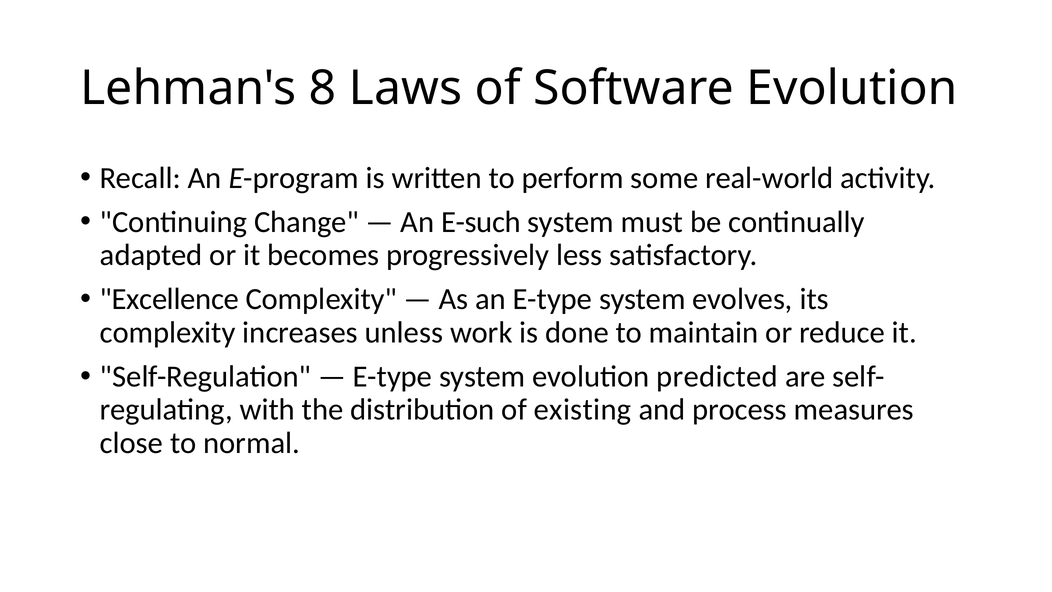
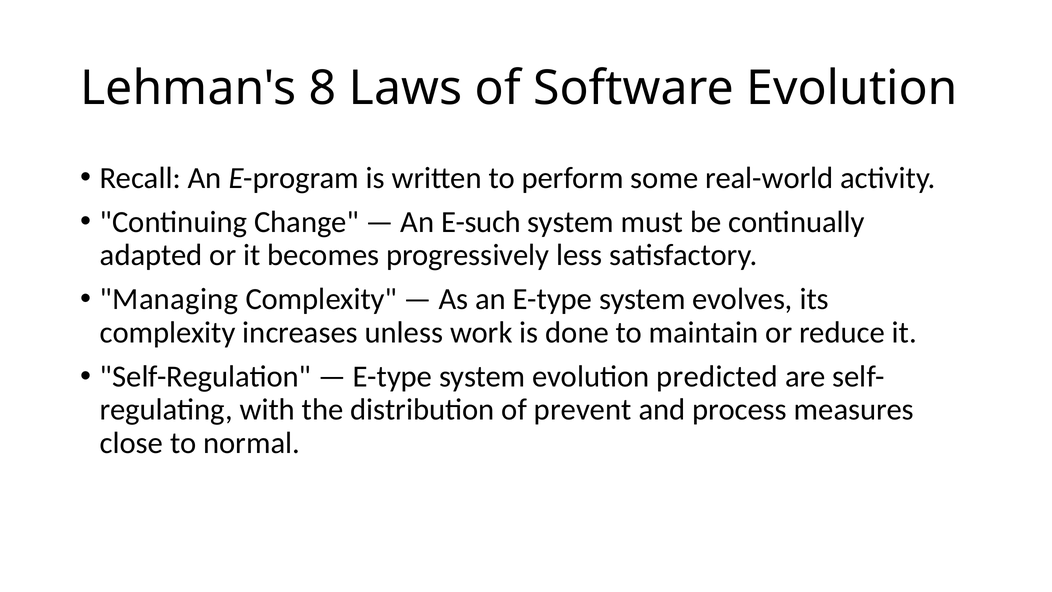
Excellence: Excellence -> Managing
existing: existing -> prevent
